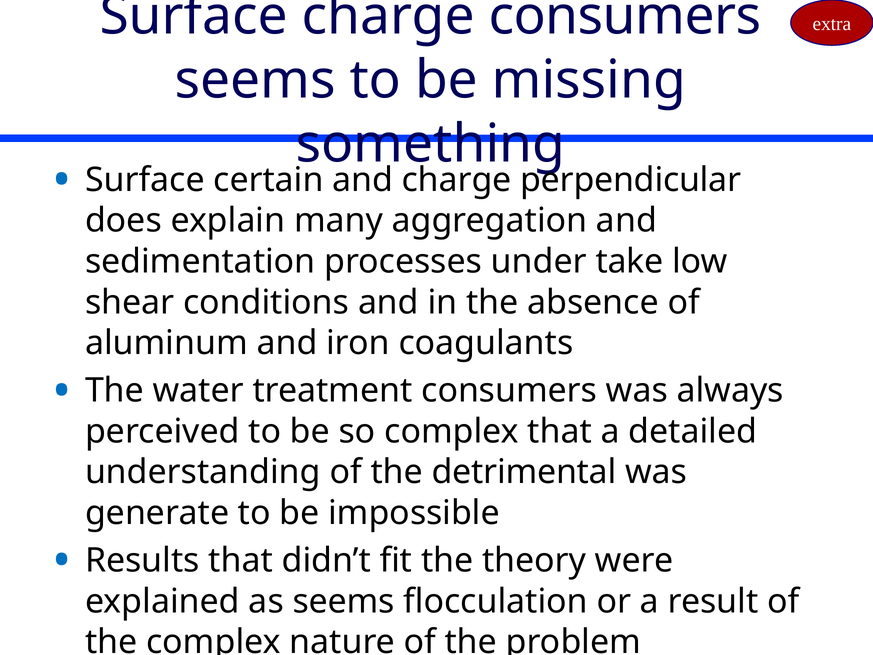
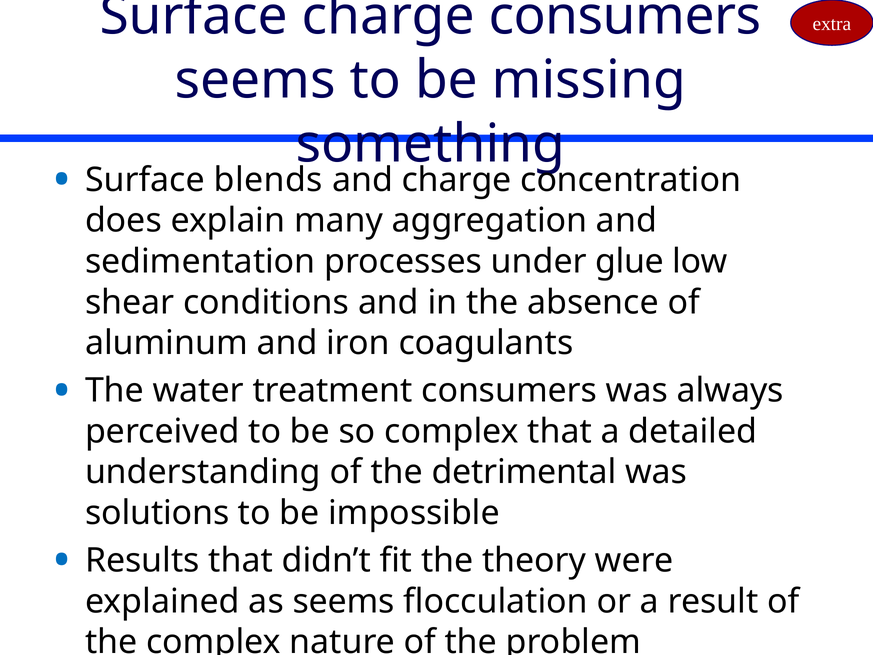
certain: certain -> blends
perpendicular: perpendicular -> concentration
take: take -> glue
generate: generate -> solutions
